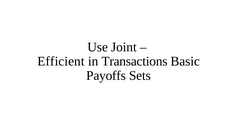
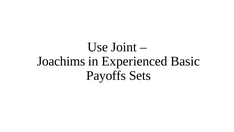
Efficient: Efficient -> Joachims
Transactions: Transactions -> Experienced
